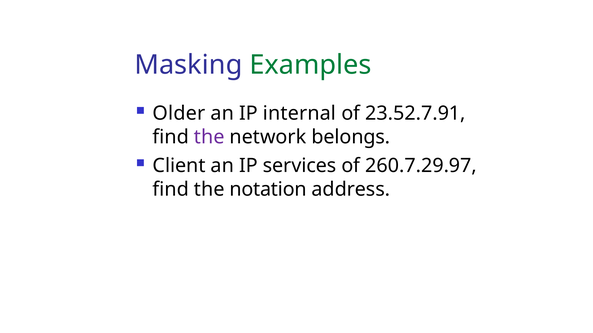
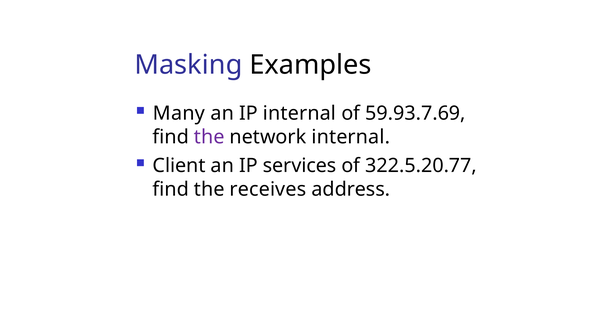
Examples colour: green -> black
Older: Older -> Many
23.52.7.91: 23.52.7.91 -> 59.93.7.69
network belongs: belongs -> internal
260.7.29.97: 260.7.29.97 -> 322.5.20.77
notation: notation -> receives
